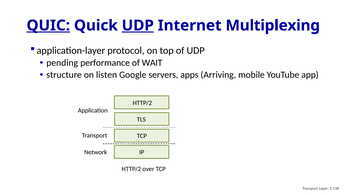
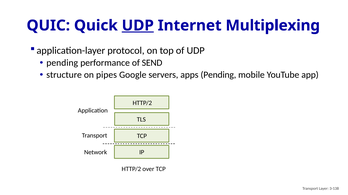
QUIC at (48, 26) underline: present -> none
WAIT: WAIT -> SEND
listen: listen -> pipes
apps Arriving: Arriving -> Pending
